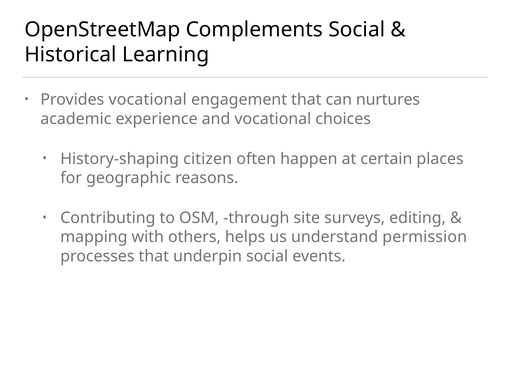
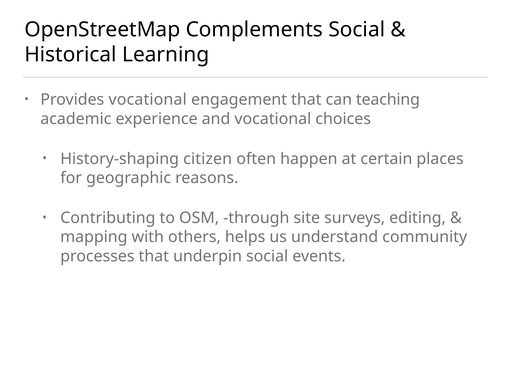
nurtures: nurtures -> teaching
permission: permission -> community
